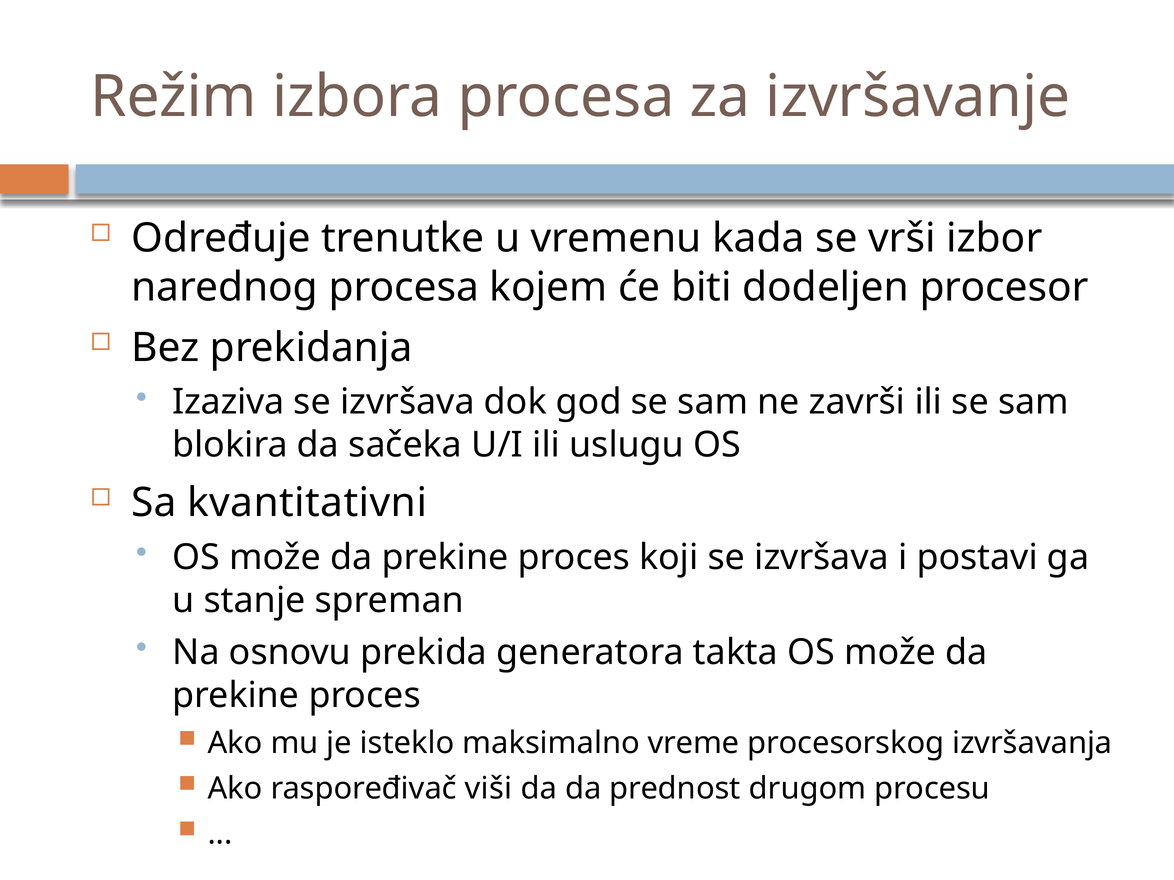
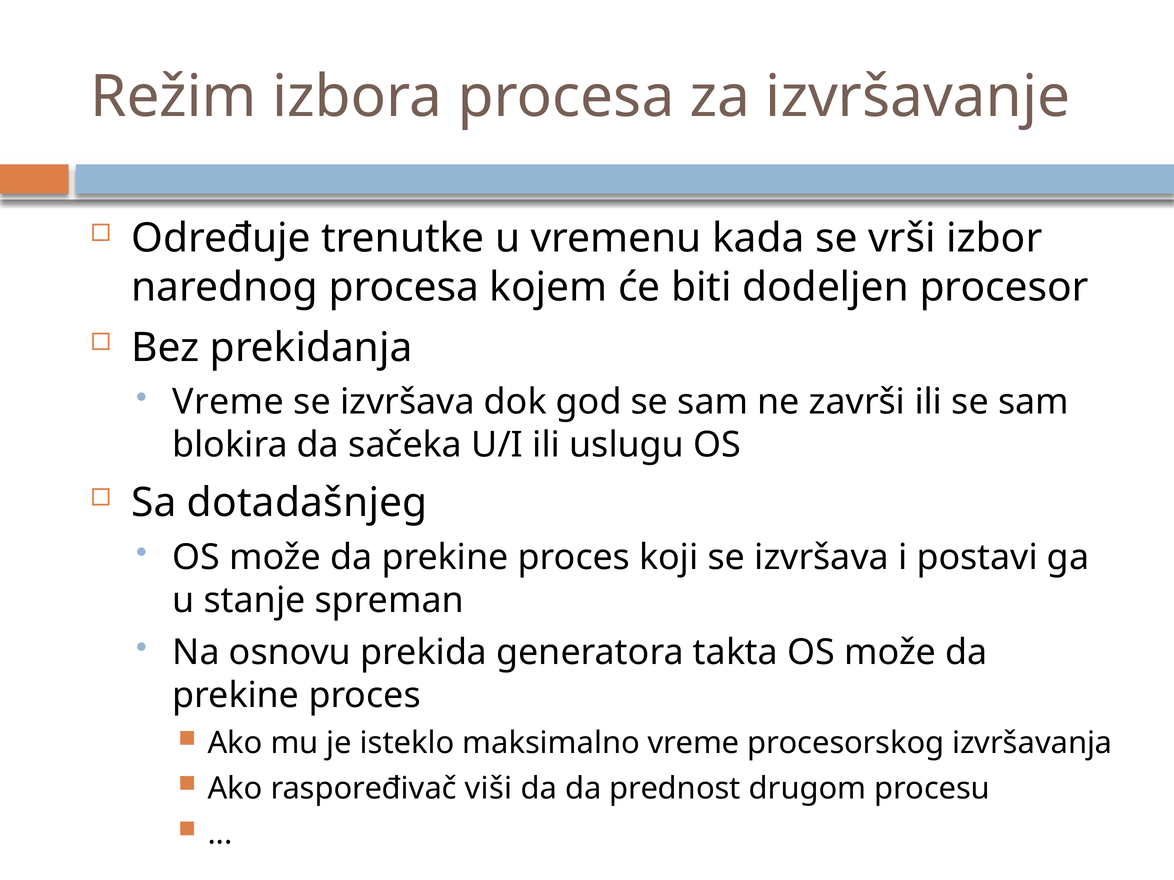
Izaziva at (228, 402): Izaziva -> Vreme
kvantitativni: kvantitativni -> dotadašnjeg
